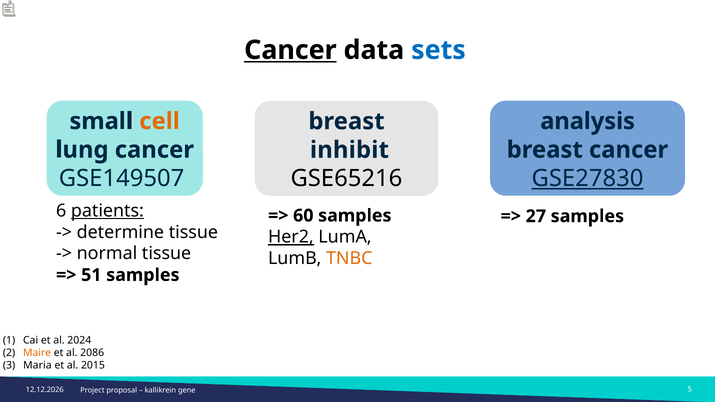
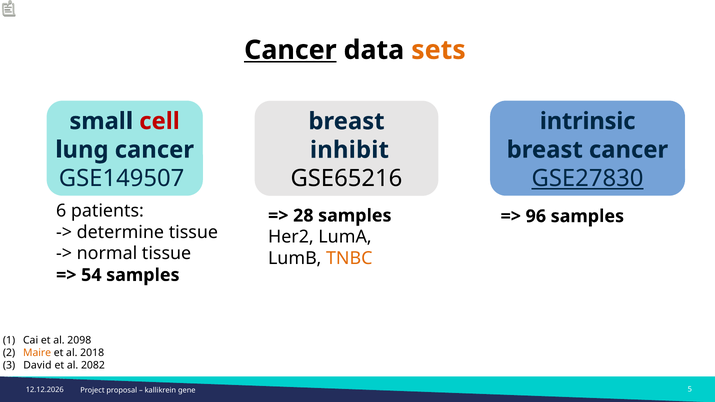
sets colour: blue -> orange
cell colour: orange -> red
analysis: analysis -> intrinsic
patients underline: present -> none
60: 60 -> 28
27: 27 -> 96
Her2 underline: present -> none
51: 51 -> 54
2024: 2024 -> 2098
2086: 2086 -> 2018
Maria: Maria -> David
2015: 2015 -> 2082
